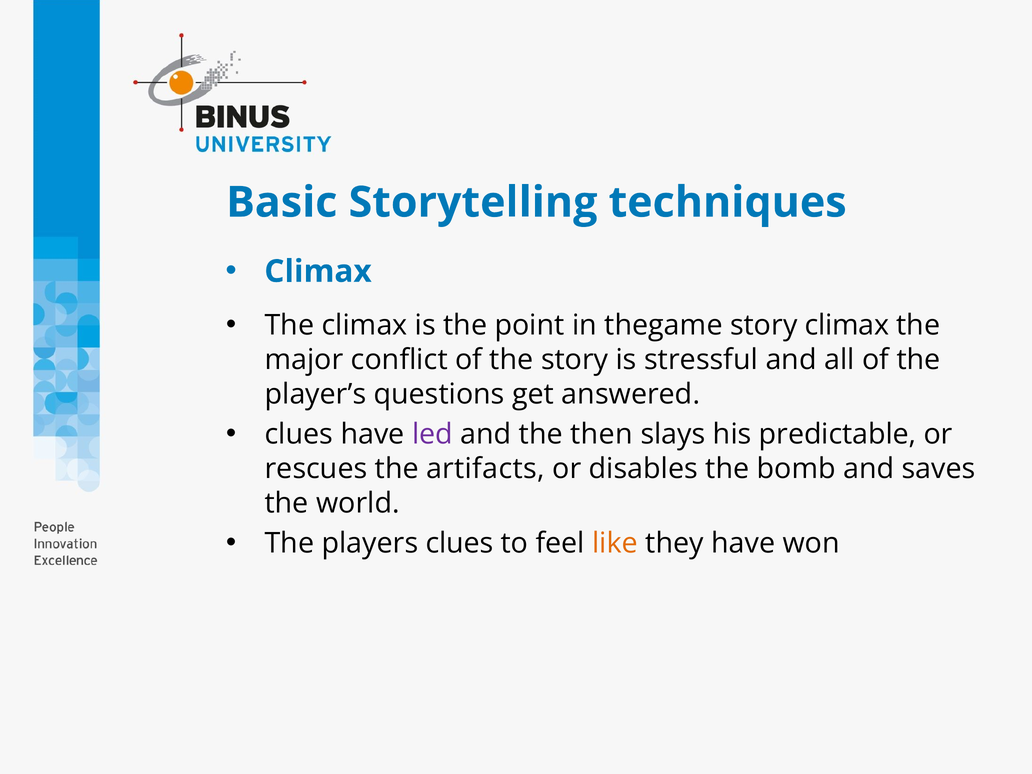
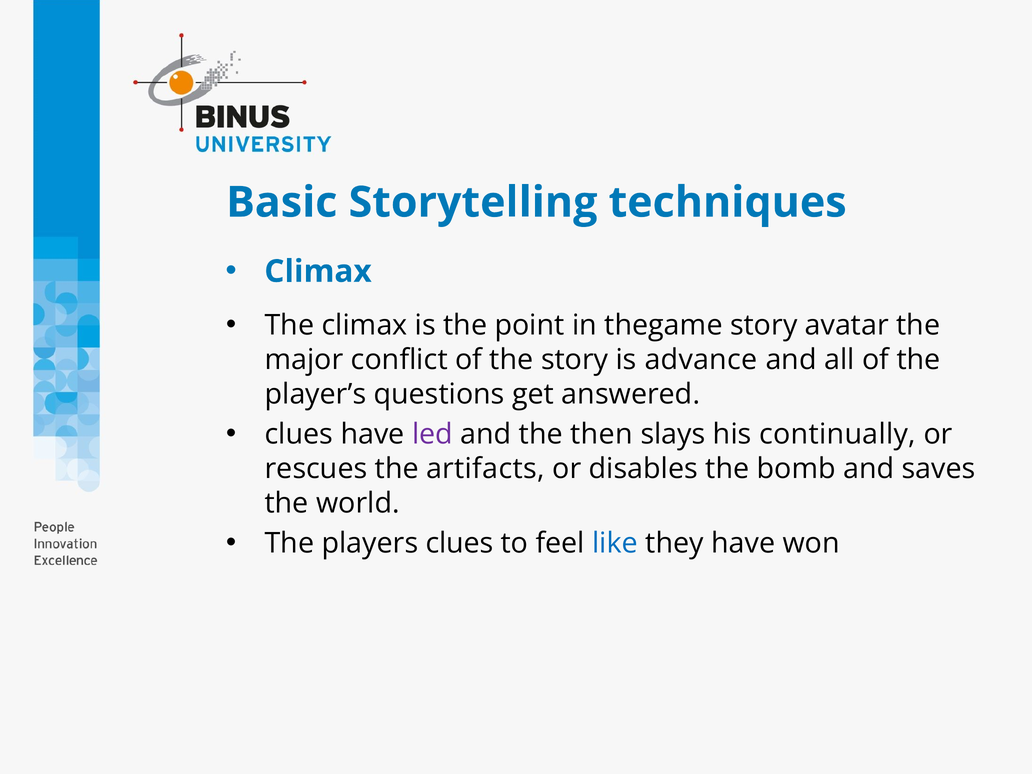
story climax: climax -> avatar
stressful: stressful -> advance
predictable: predictable -> continually
like colour: orange -> blue
